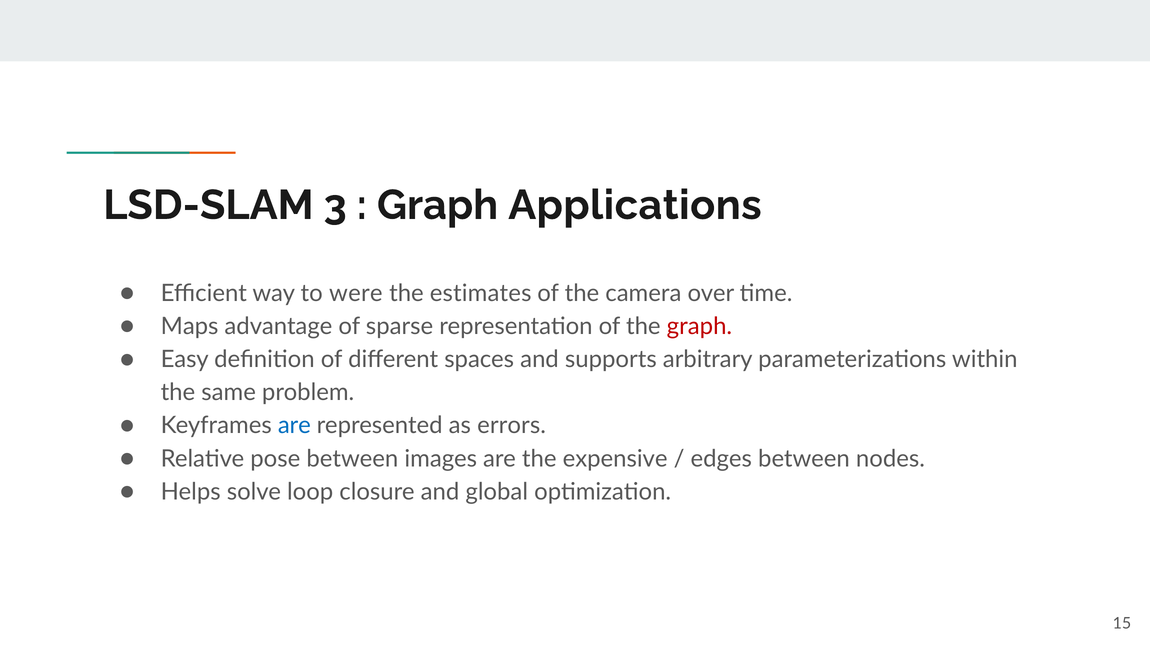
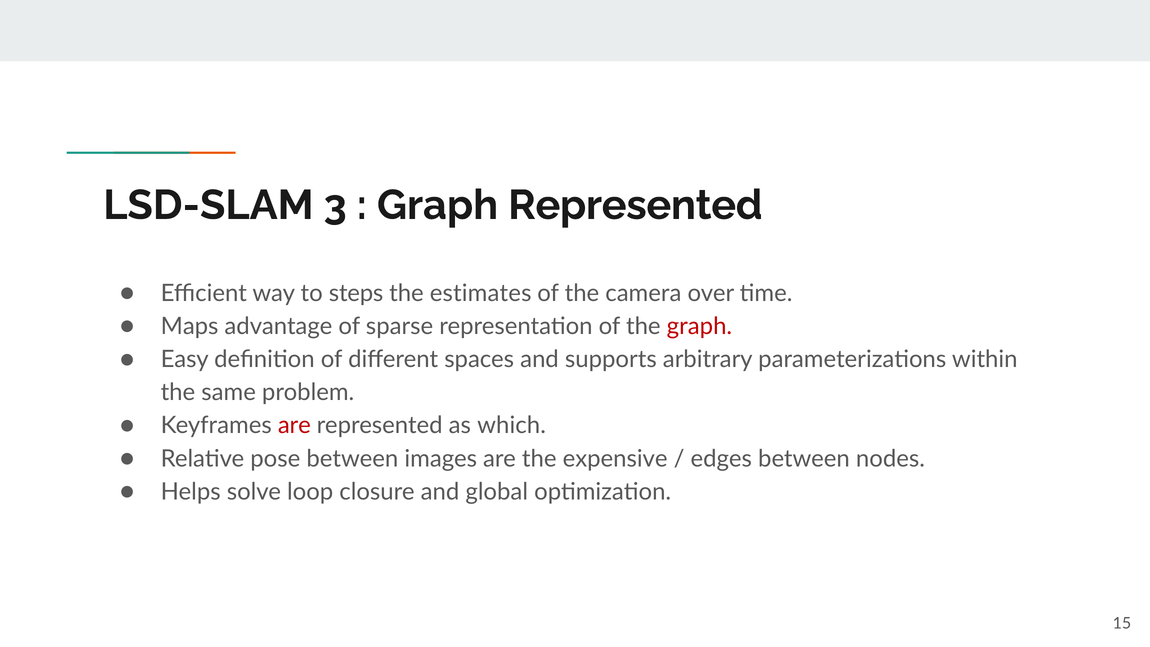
Graph Applications: Applications -> Represented
were: were -> steps
are at (294, 426) colour: blue -> red
errors: errors -> which
